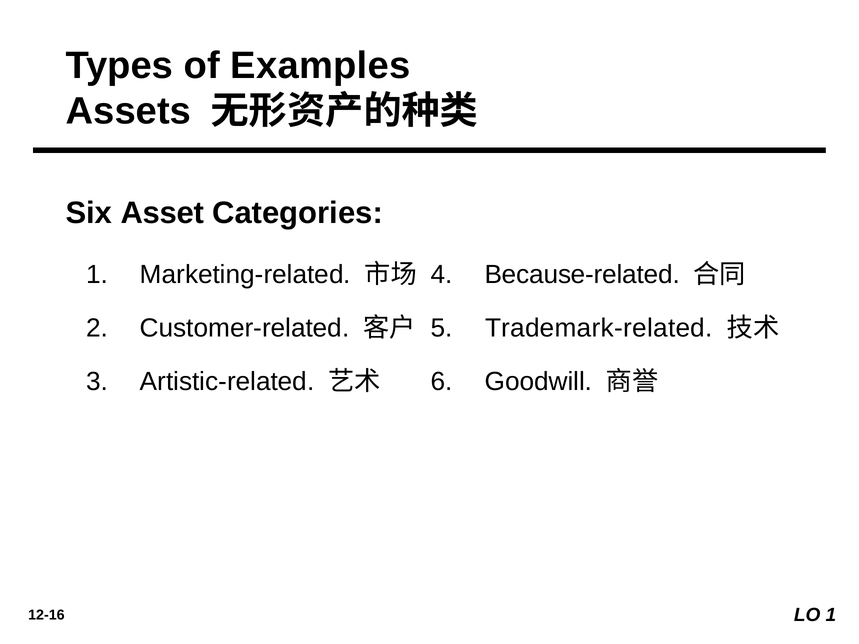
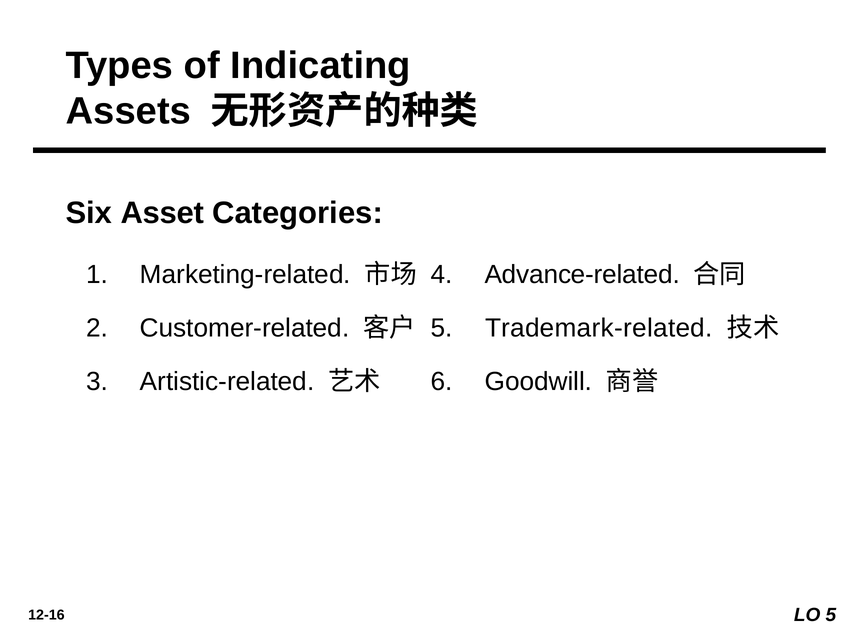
Examples: Examples -> Indicating
Because-related: Because-related -> Advance-related
LO 1: 1 -> 5
